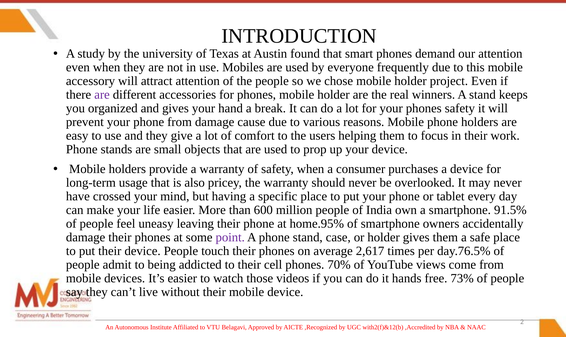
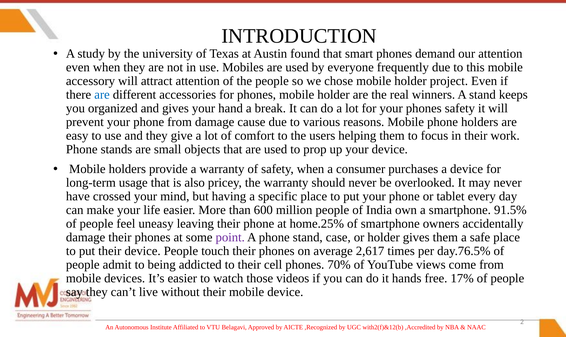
are at (102, 95) colour: purple -> blue
home.95%: home.95% -> home.25%
73%: 73% -> 17%
